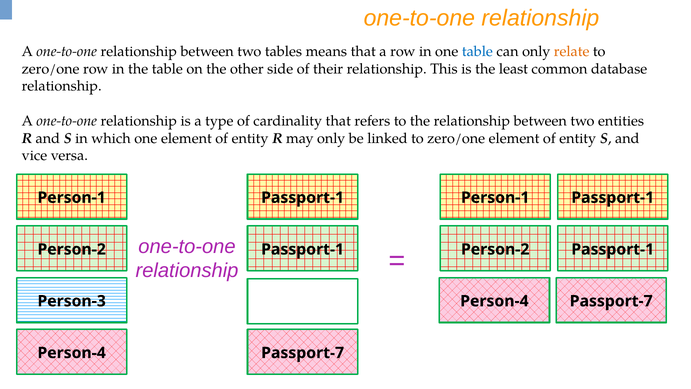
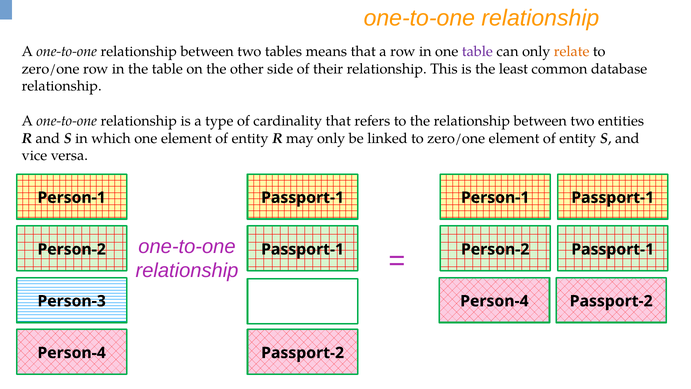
table at (477, 51) colour: blue -> purple
Person-4 Passport-7: Passport-7 -> Passport-2
Passport-7 at (303, 353): Passport-7 -> Passport-2
